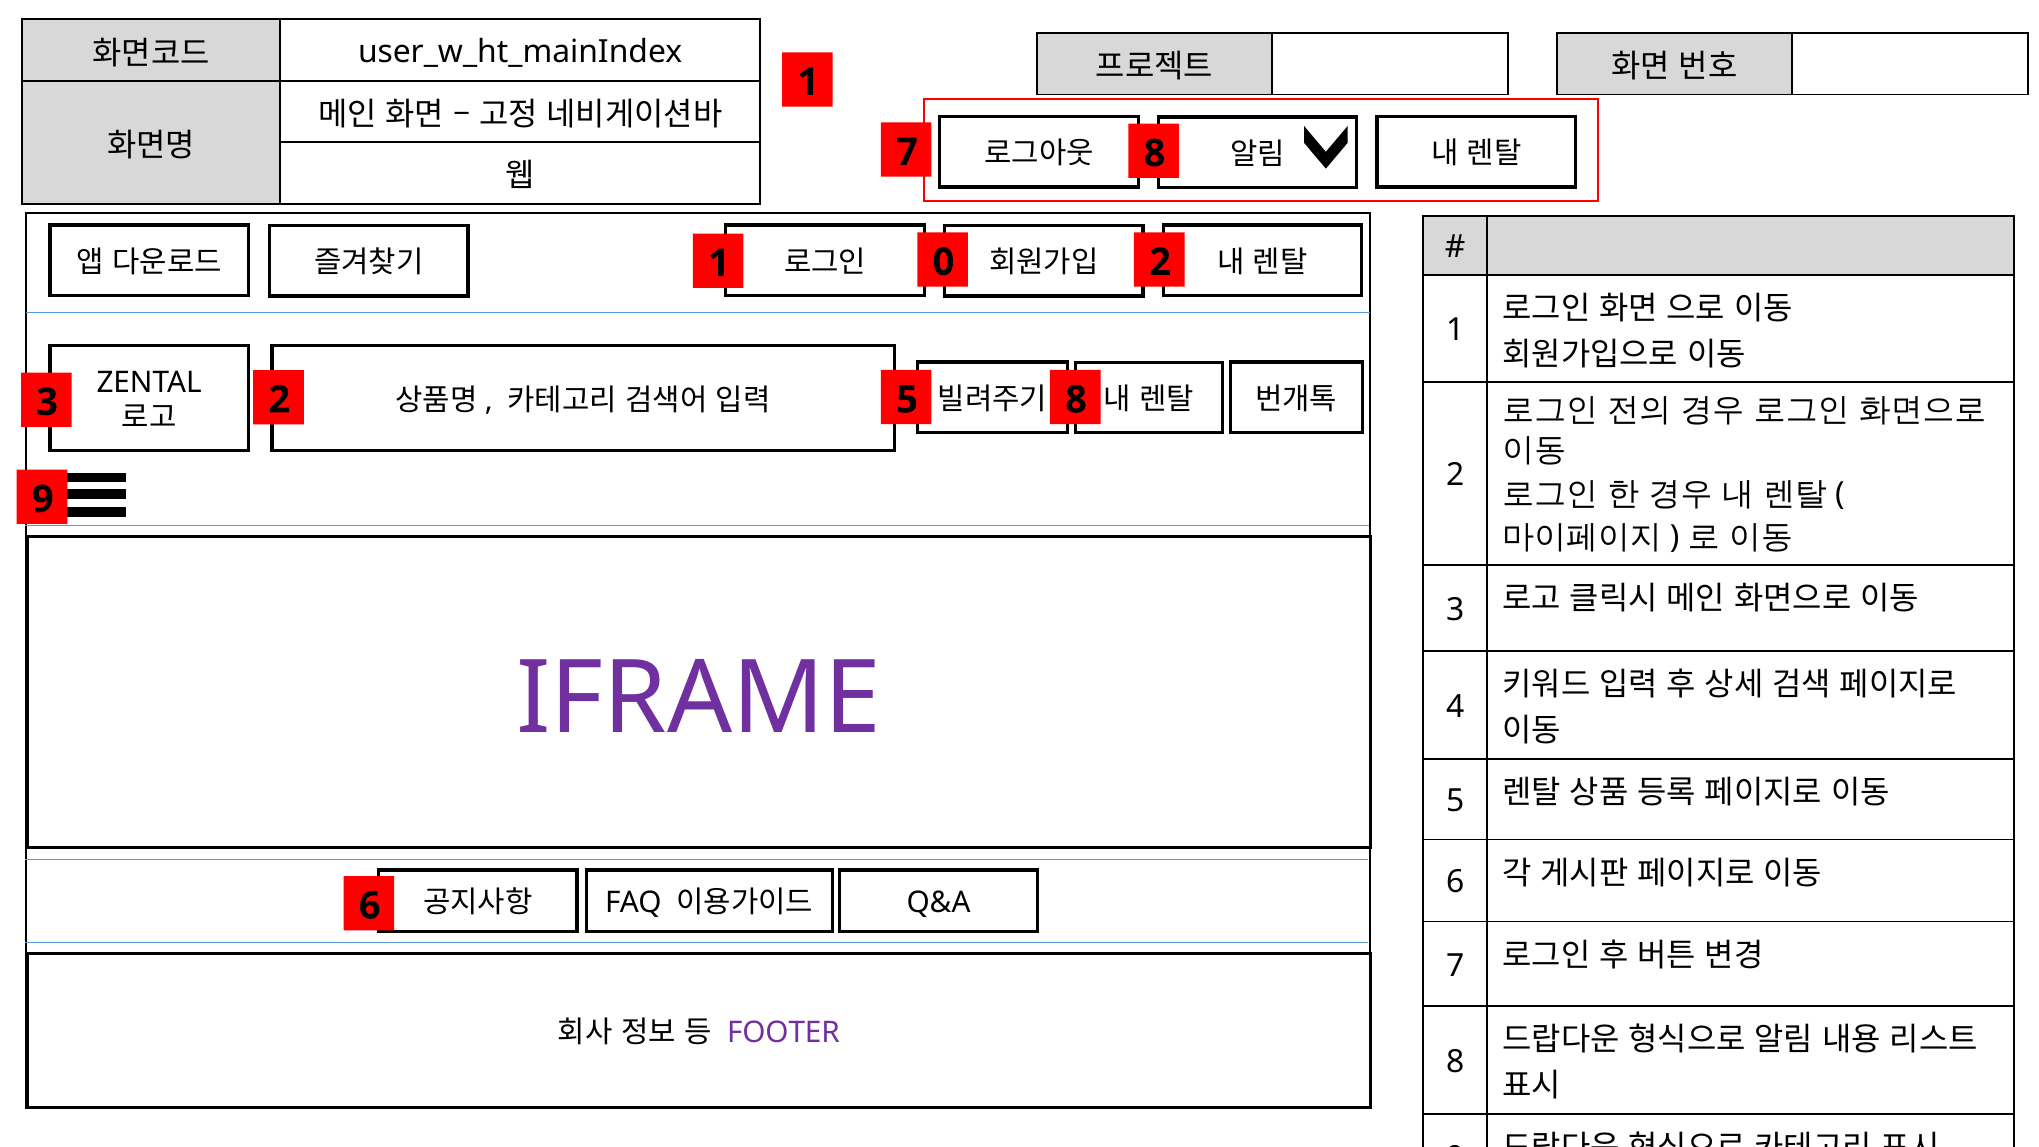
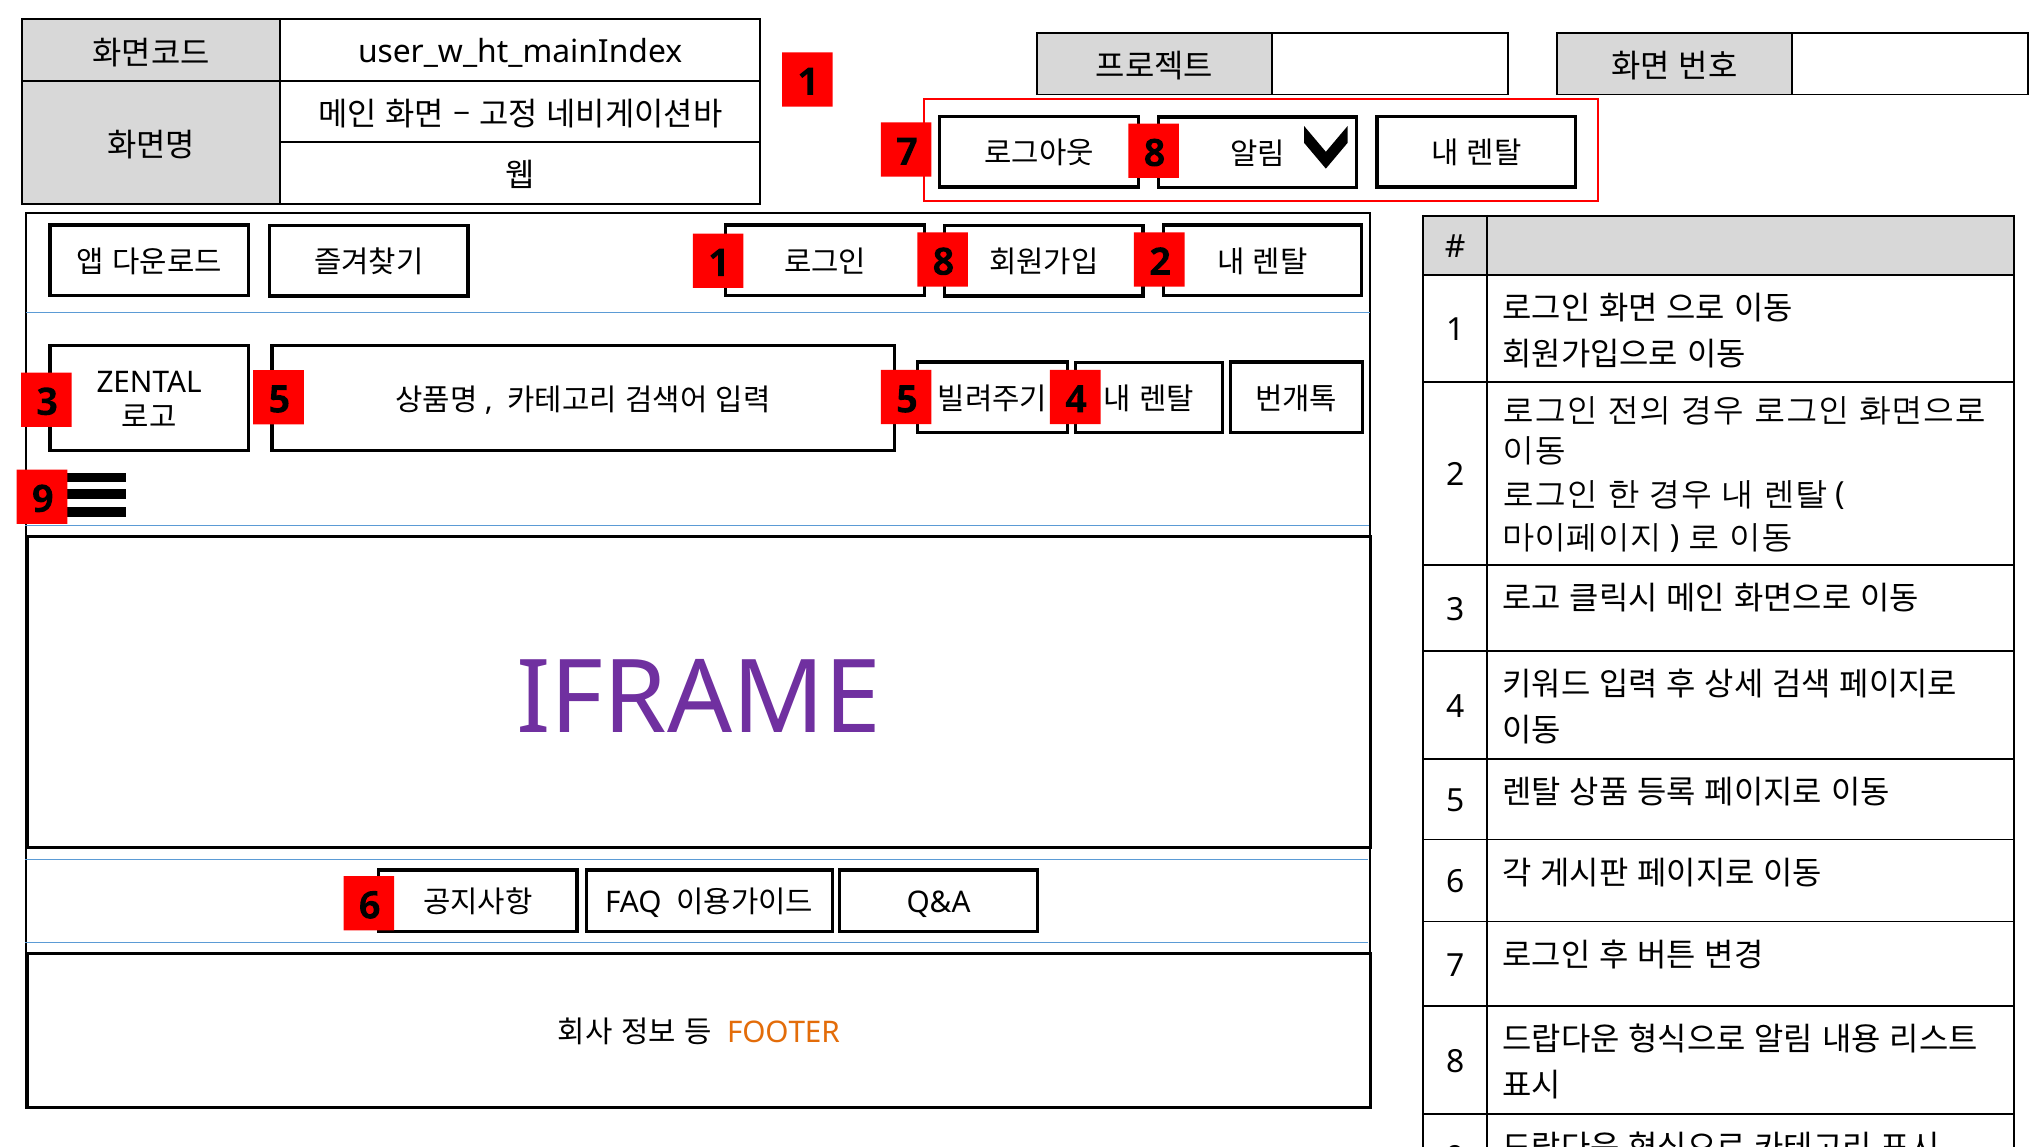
1 0: 0 -> 8
3 2: 2 -> 5
5 8: 8 -> 4
FOOTER colour: purple -> orange
